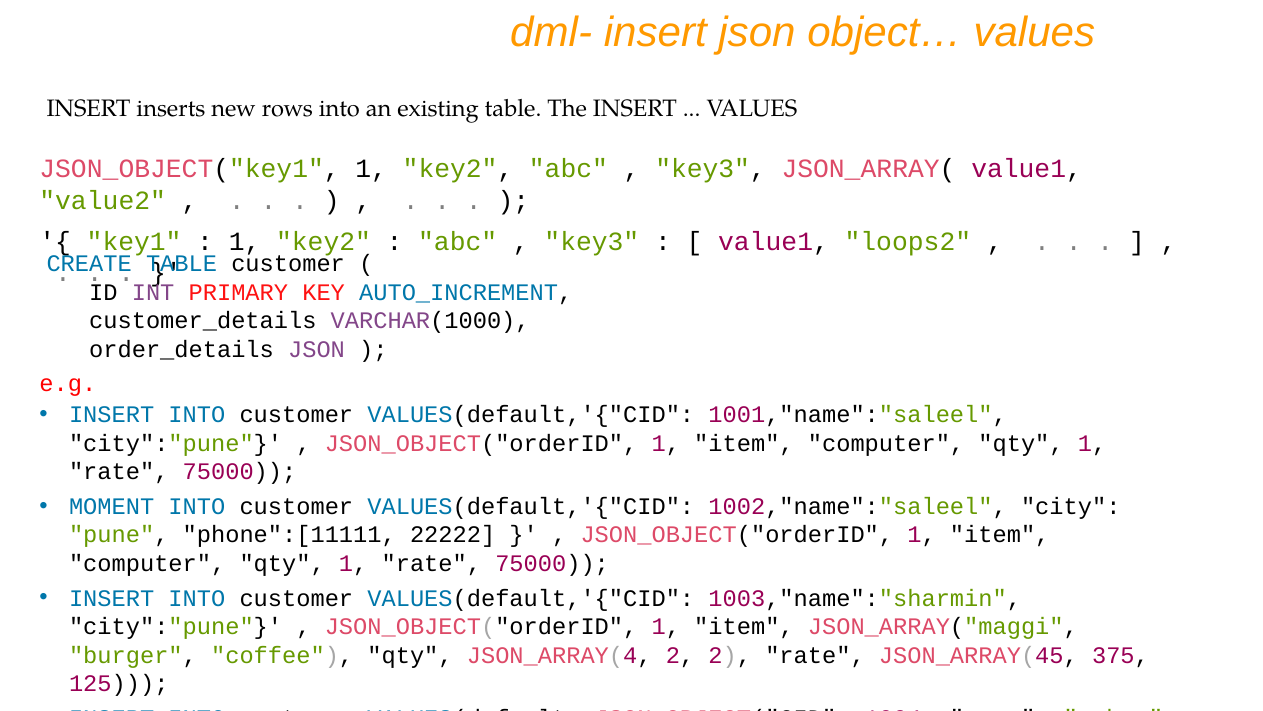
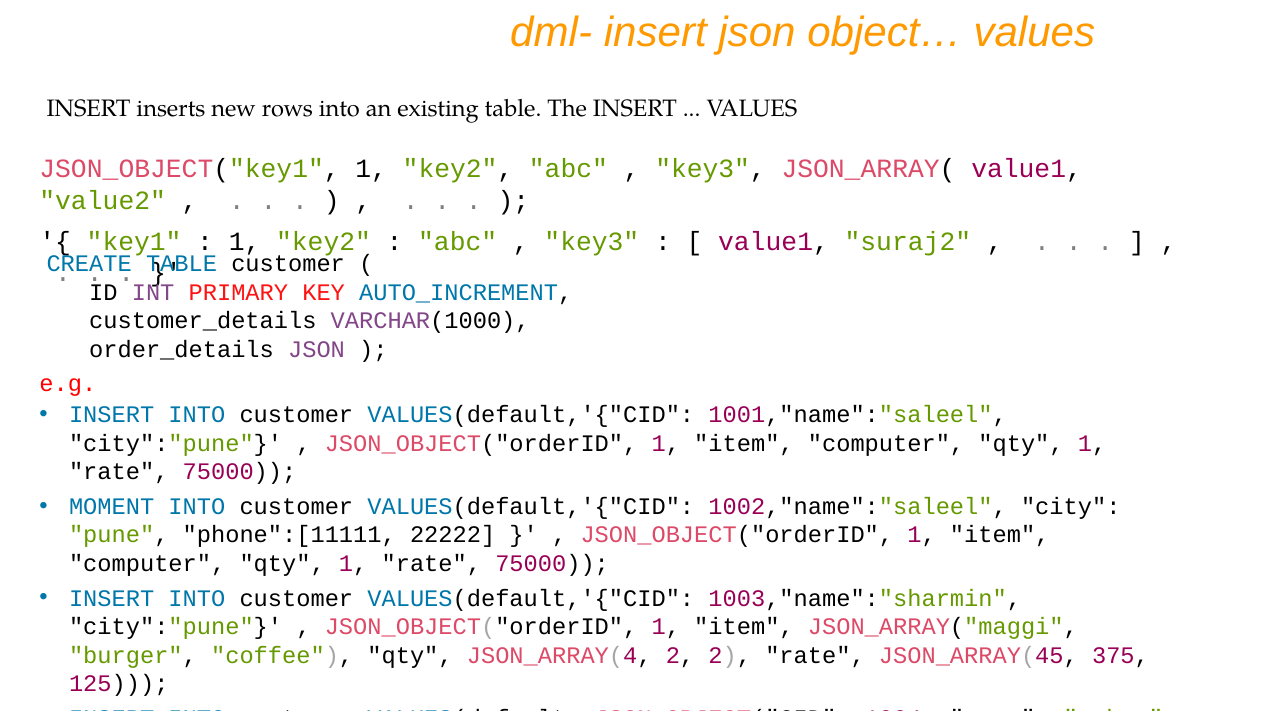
loops2: loops2 -> suraj2
